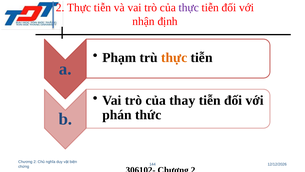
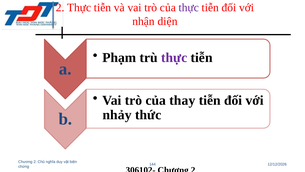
định: định -> diện
thực at (174, 57) colour: orange -> purple
phán: phán -> nhảy
